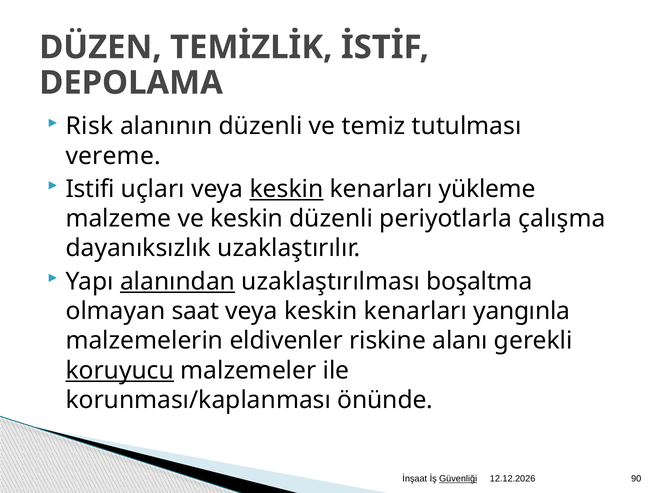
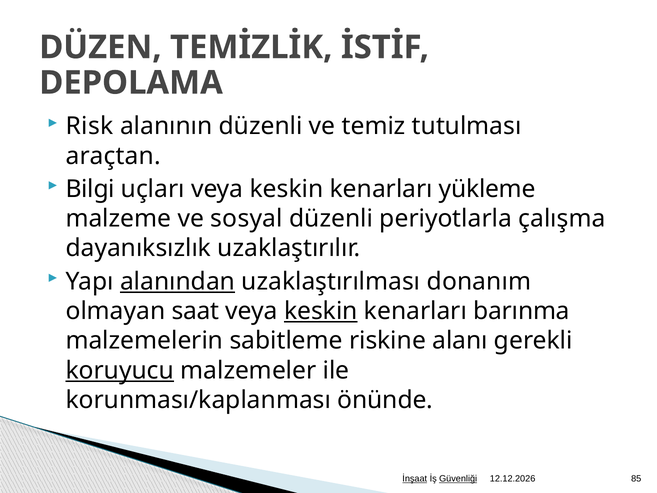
vereme: vereme -> araçtan
Istifi: Istifi -> Bilgi
keskin at (287, 189) underline: present -> none
ve keskin: keskin -> sosyal
boşaltma: boşaltma -> donanım
keskin at (321, 311) underline: none -> present
yangınla: yangınla -> barınma
eldivenler: eldivenler -> sabitleme
İnşaat underline: none -> present
90: 90 -> 85
